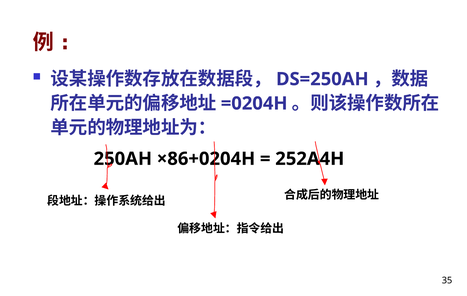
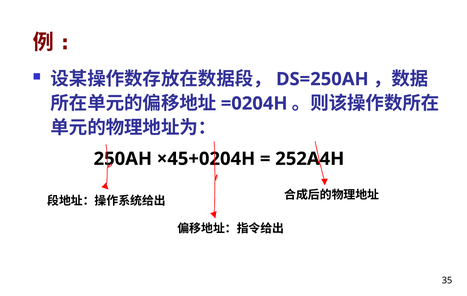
×86+0204H: ×86+0204H -> ×45+0204H
